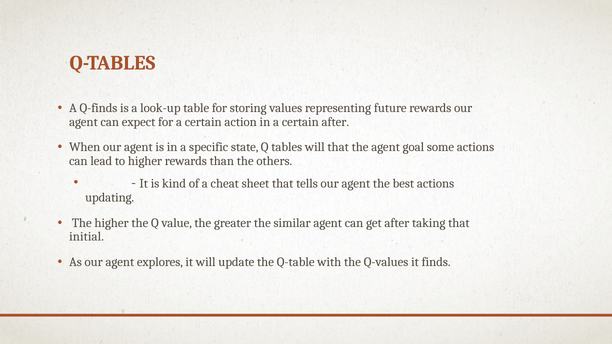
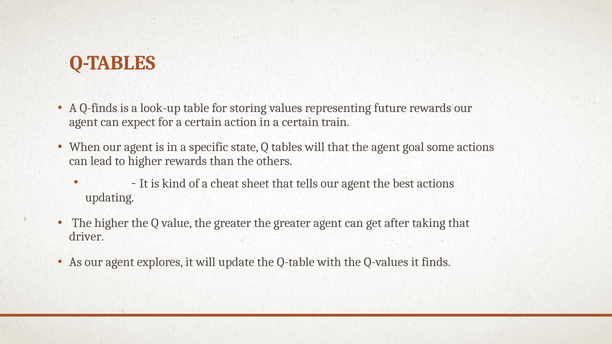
certain after: after -> train
greater the similar: similar -> greater
initial: initial -> driver
